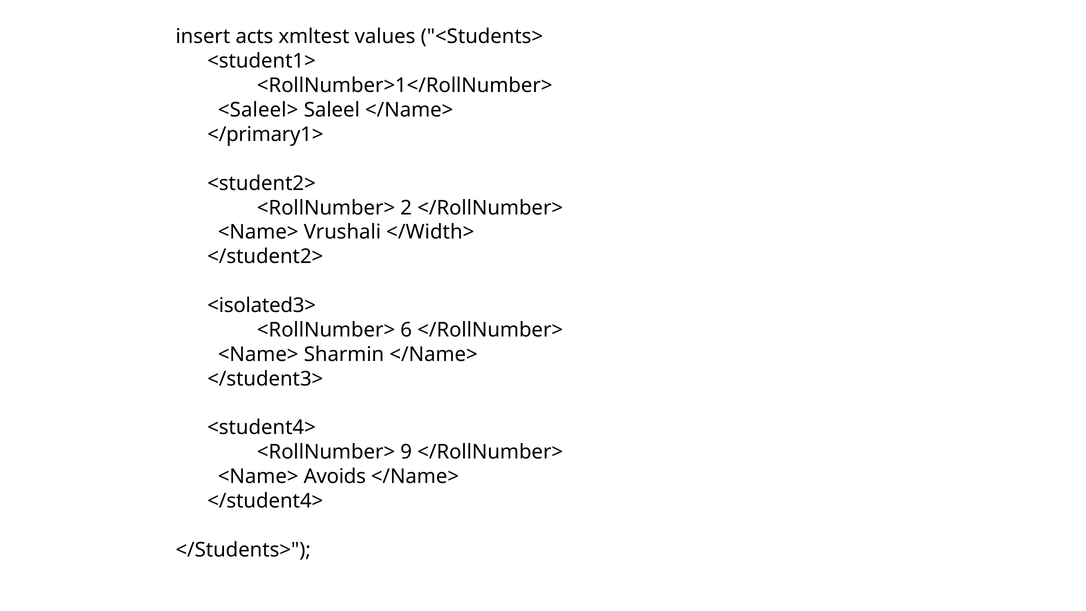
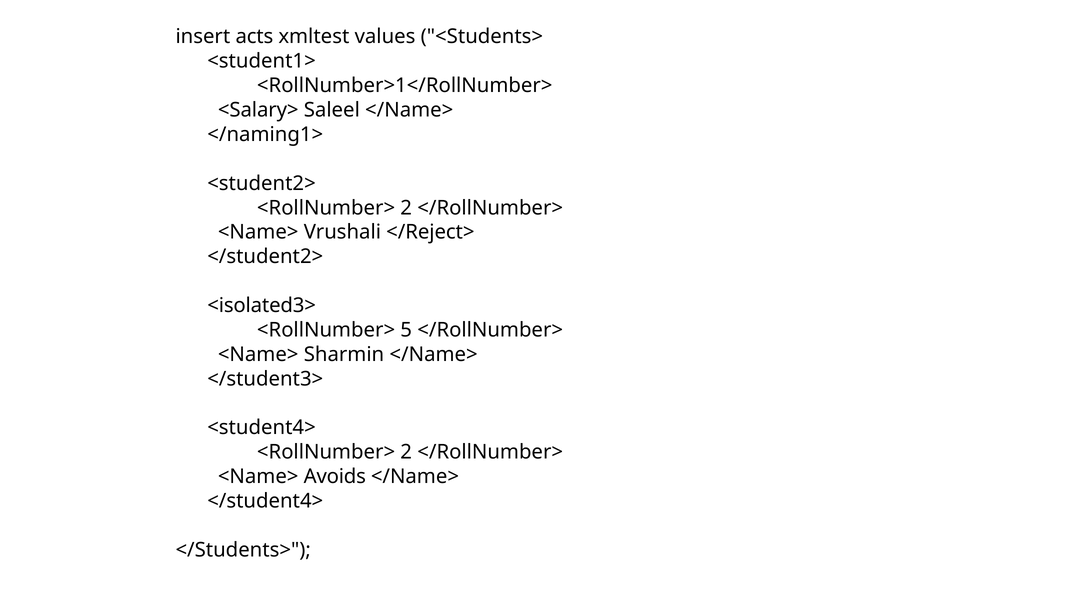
<Saleel>: <Saleel> -> <Salary>
</primary1>: </primary1> -> </naming1>
</Width>: </Width> -> </Reject>
6: 6 -> 5
9 at (406, 452): 9 -> 2
